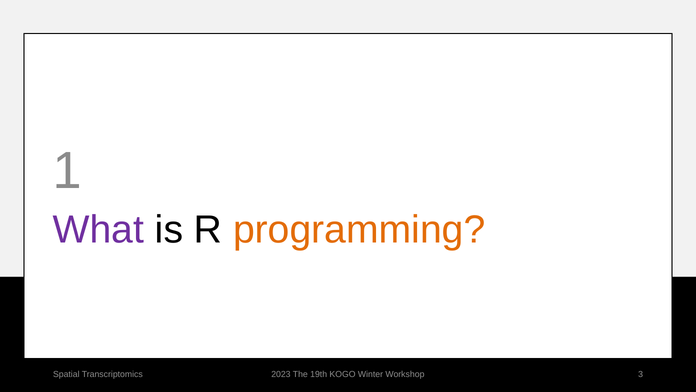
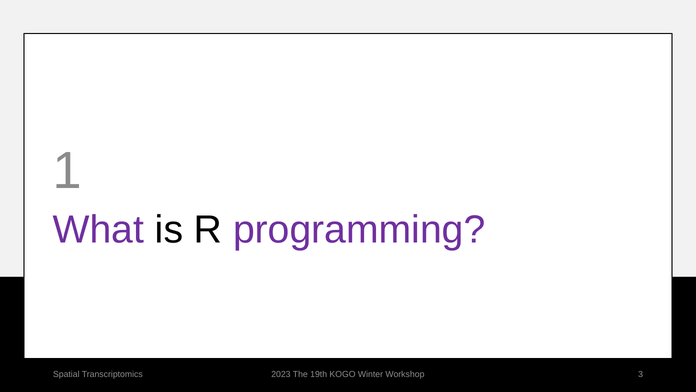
programming colour: orange -> purple
